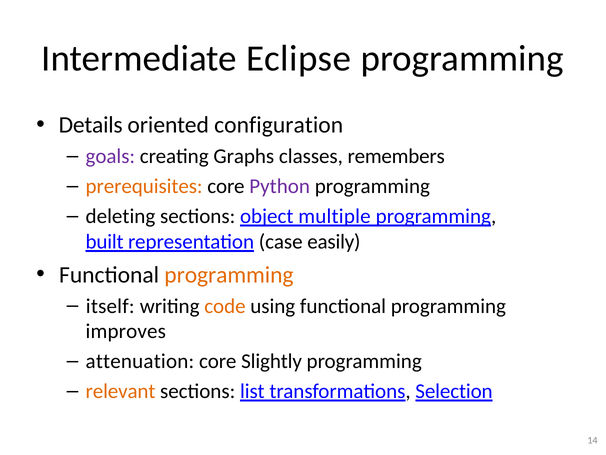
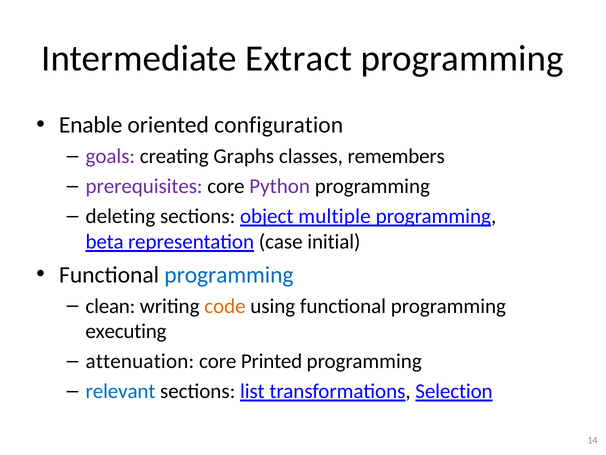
Eclipse: Eclipse -> Extract
Details: Details -> Enable
prerequisites colour: orange -> purple
built: built -> beta
easily: easily -> initial
programming at (229, 275) colour: orange -> blue
itself: itself -> clean
improves: improves -> executing
Slightly: Slightly -> Printed
relevant colour: orange -> blue
